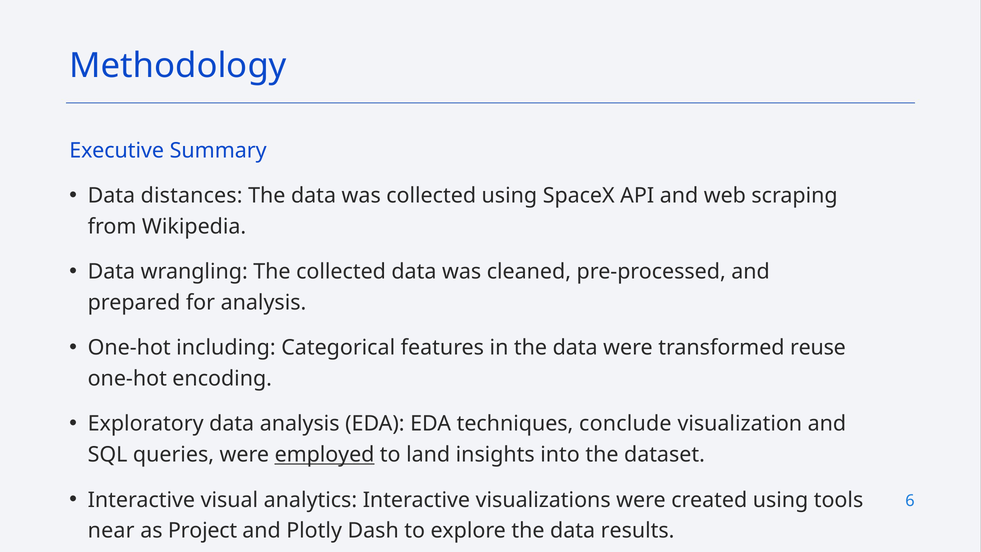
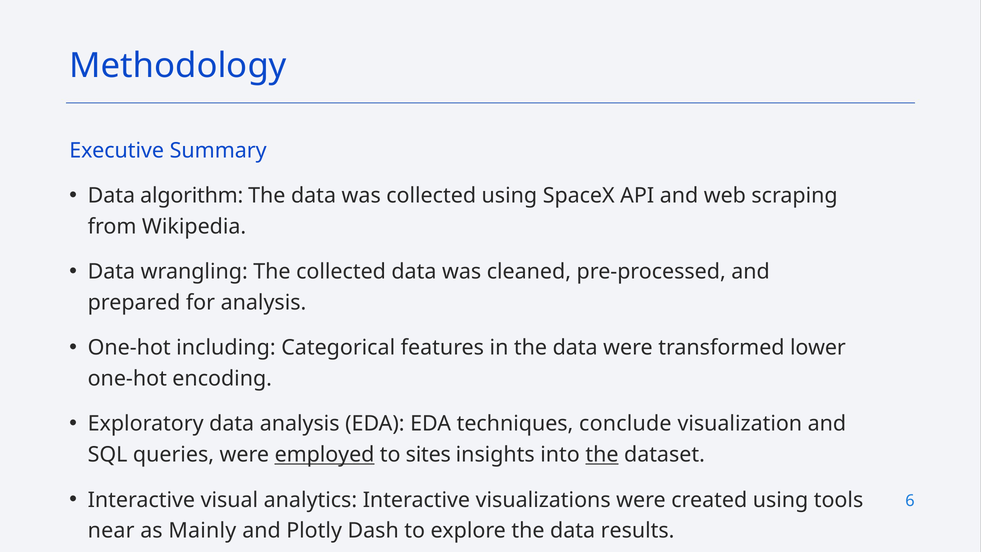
distances: distances -> algorithm
reuse: reuse -> lower
land: land -> sites
the at (602, 455) underline: none -> present
Project: Project -> Mainly
